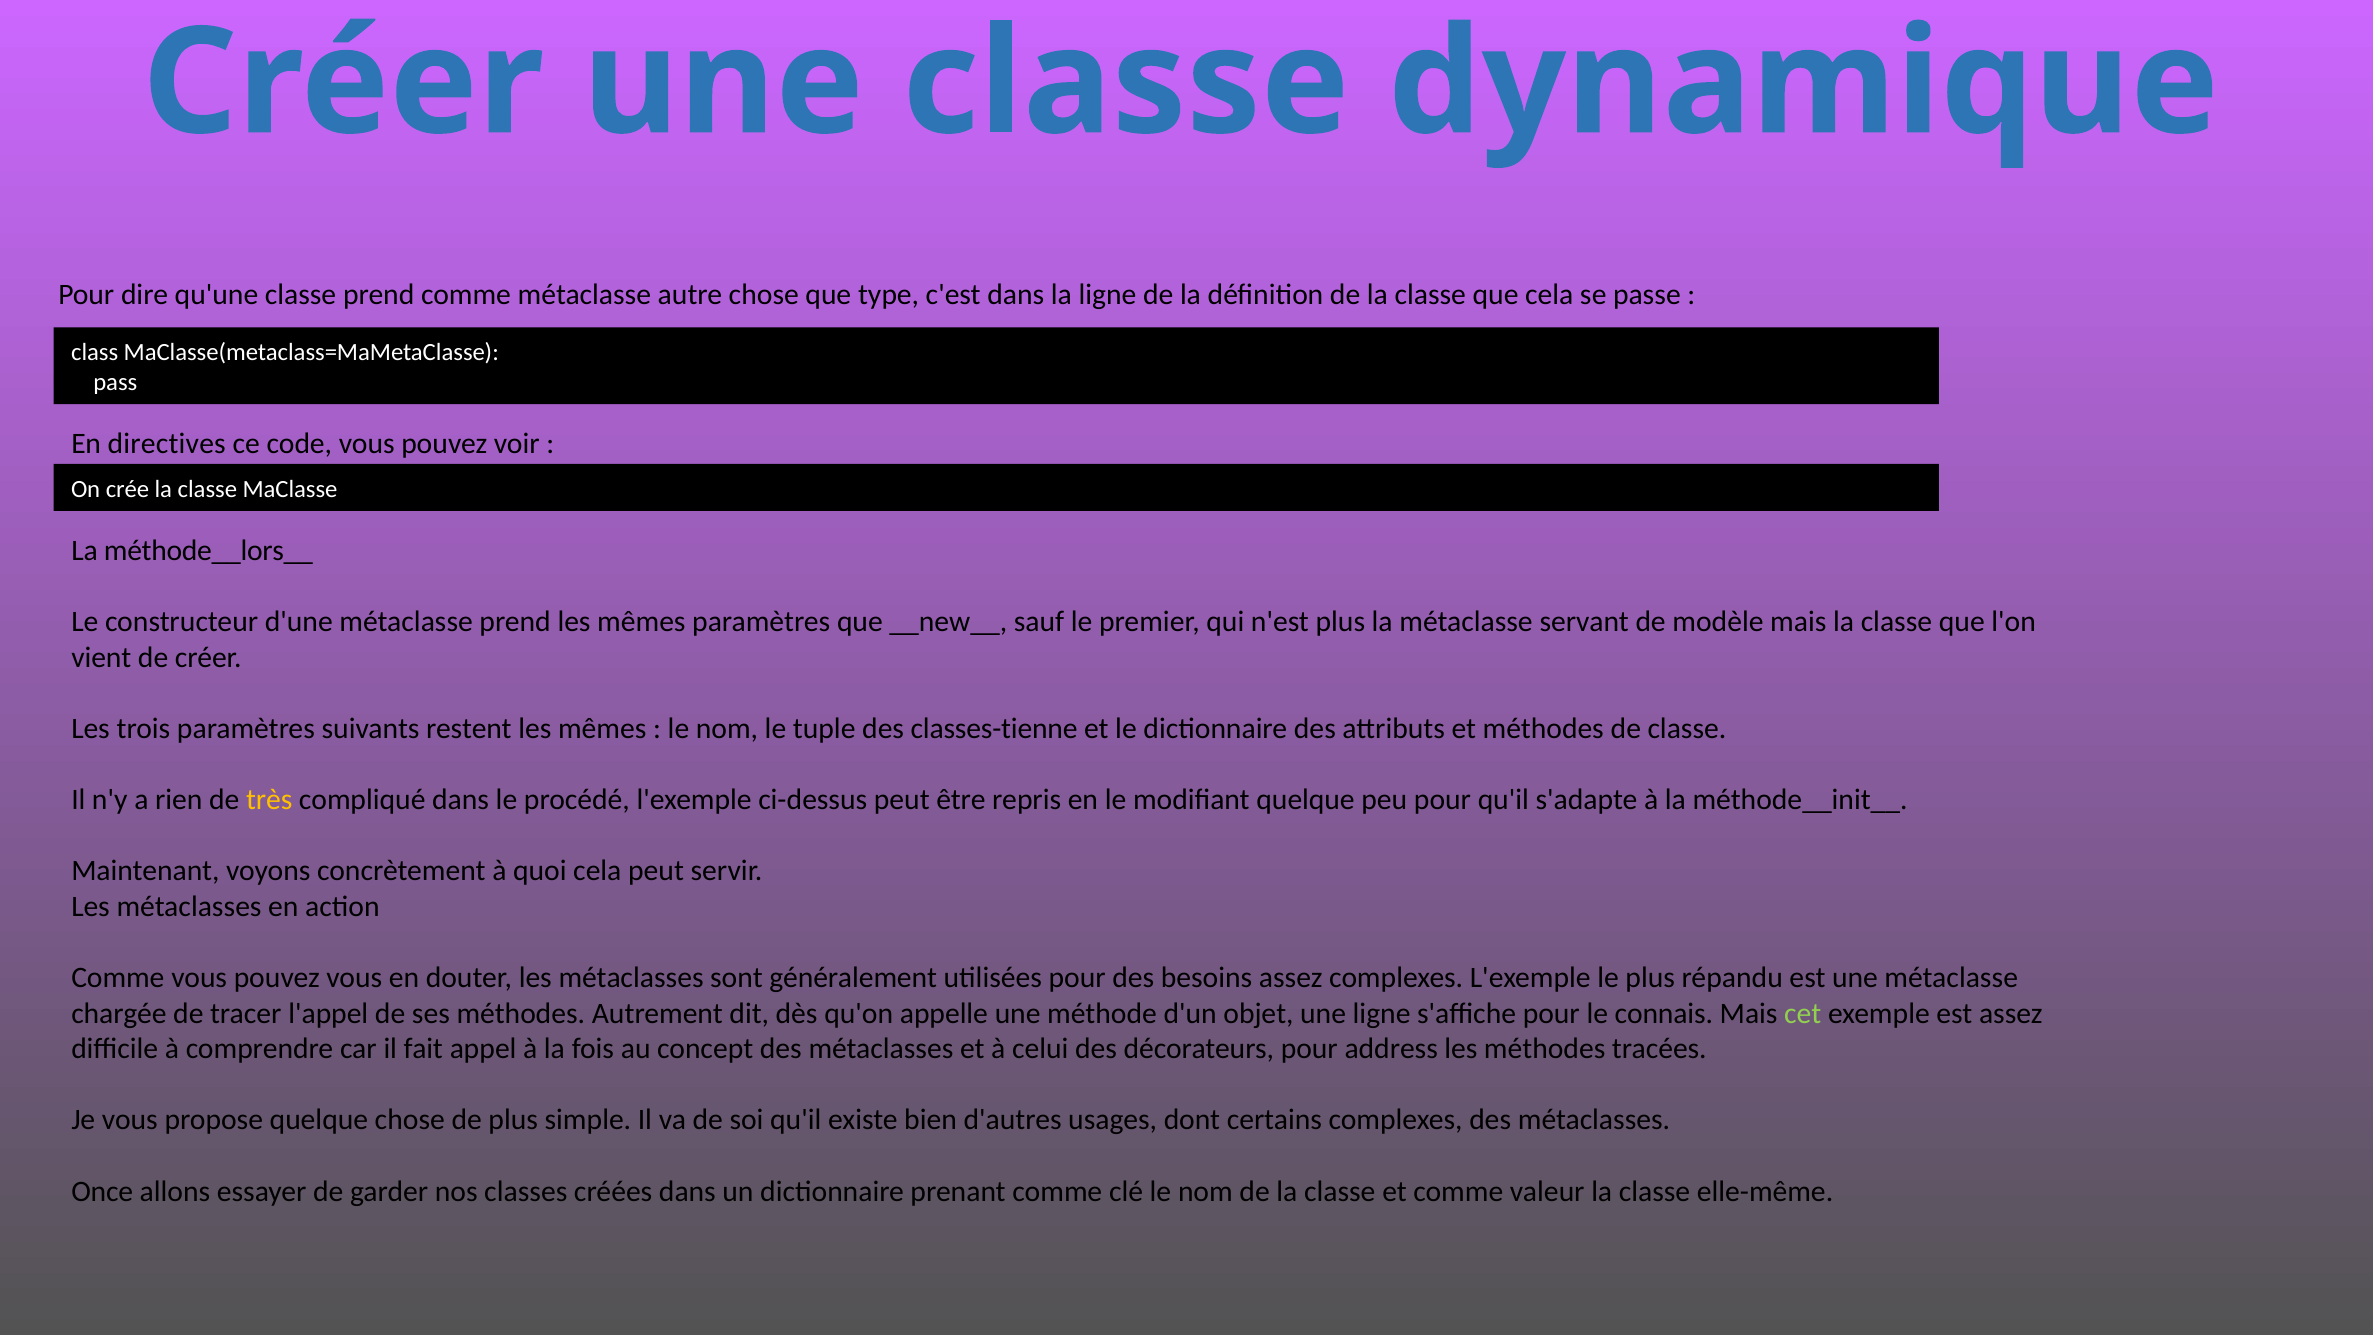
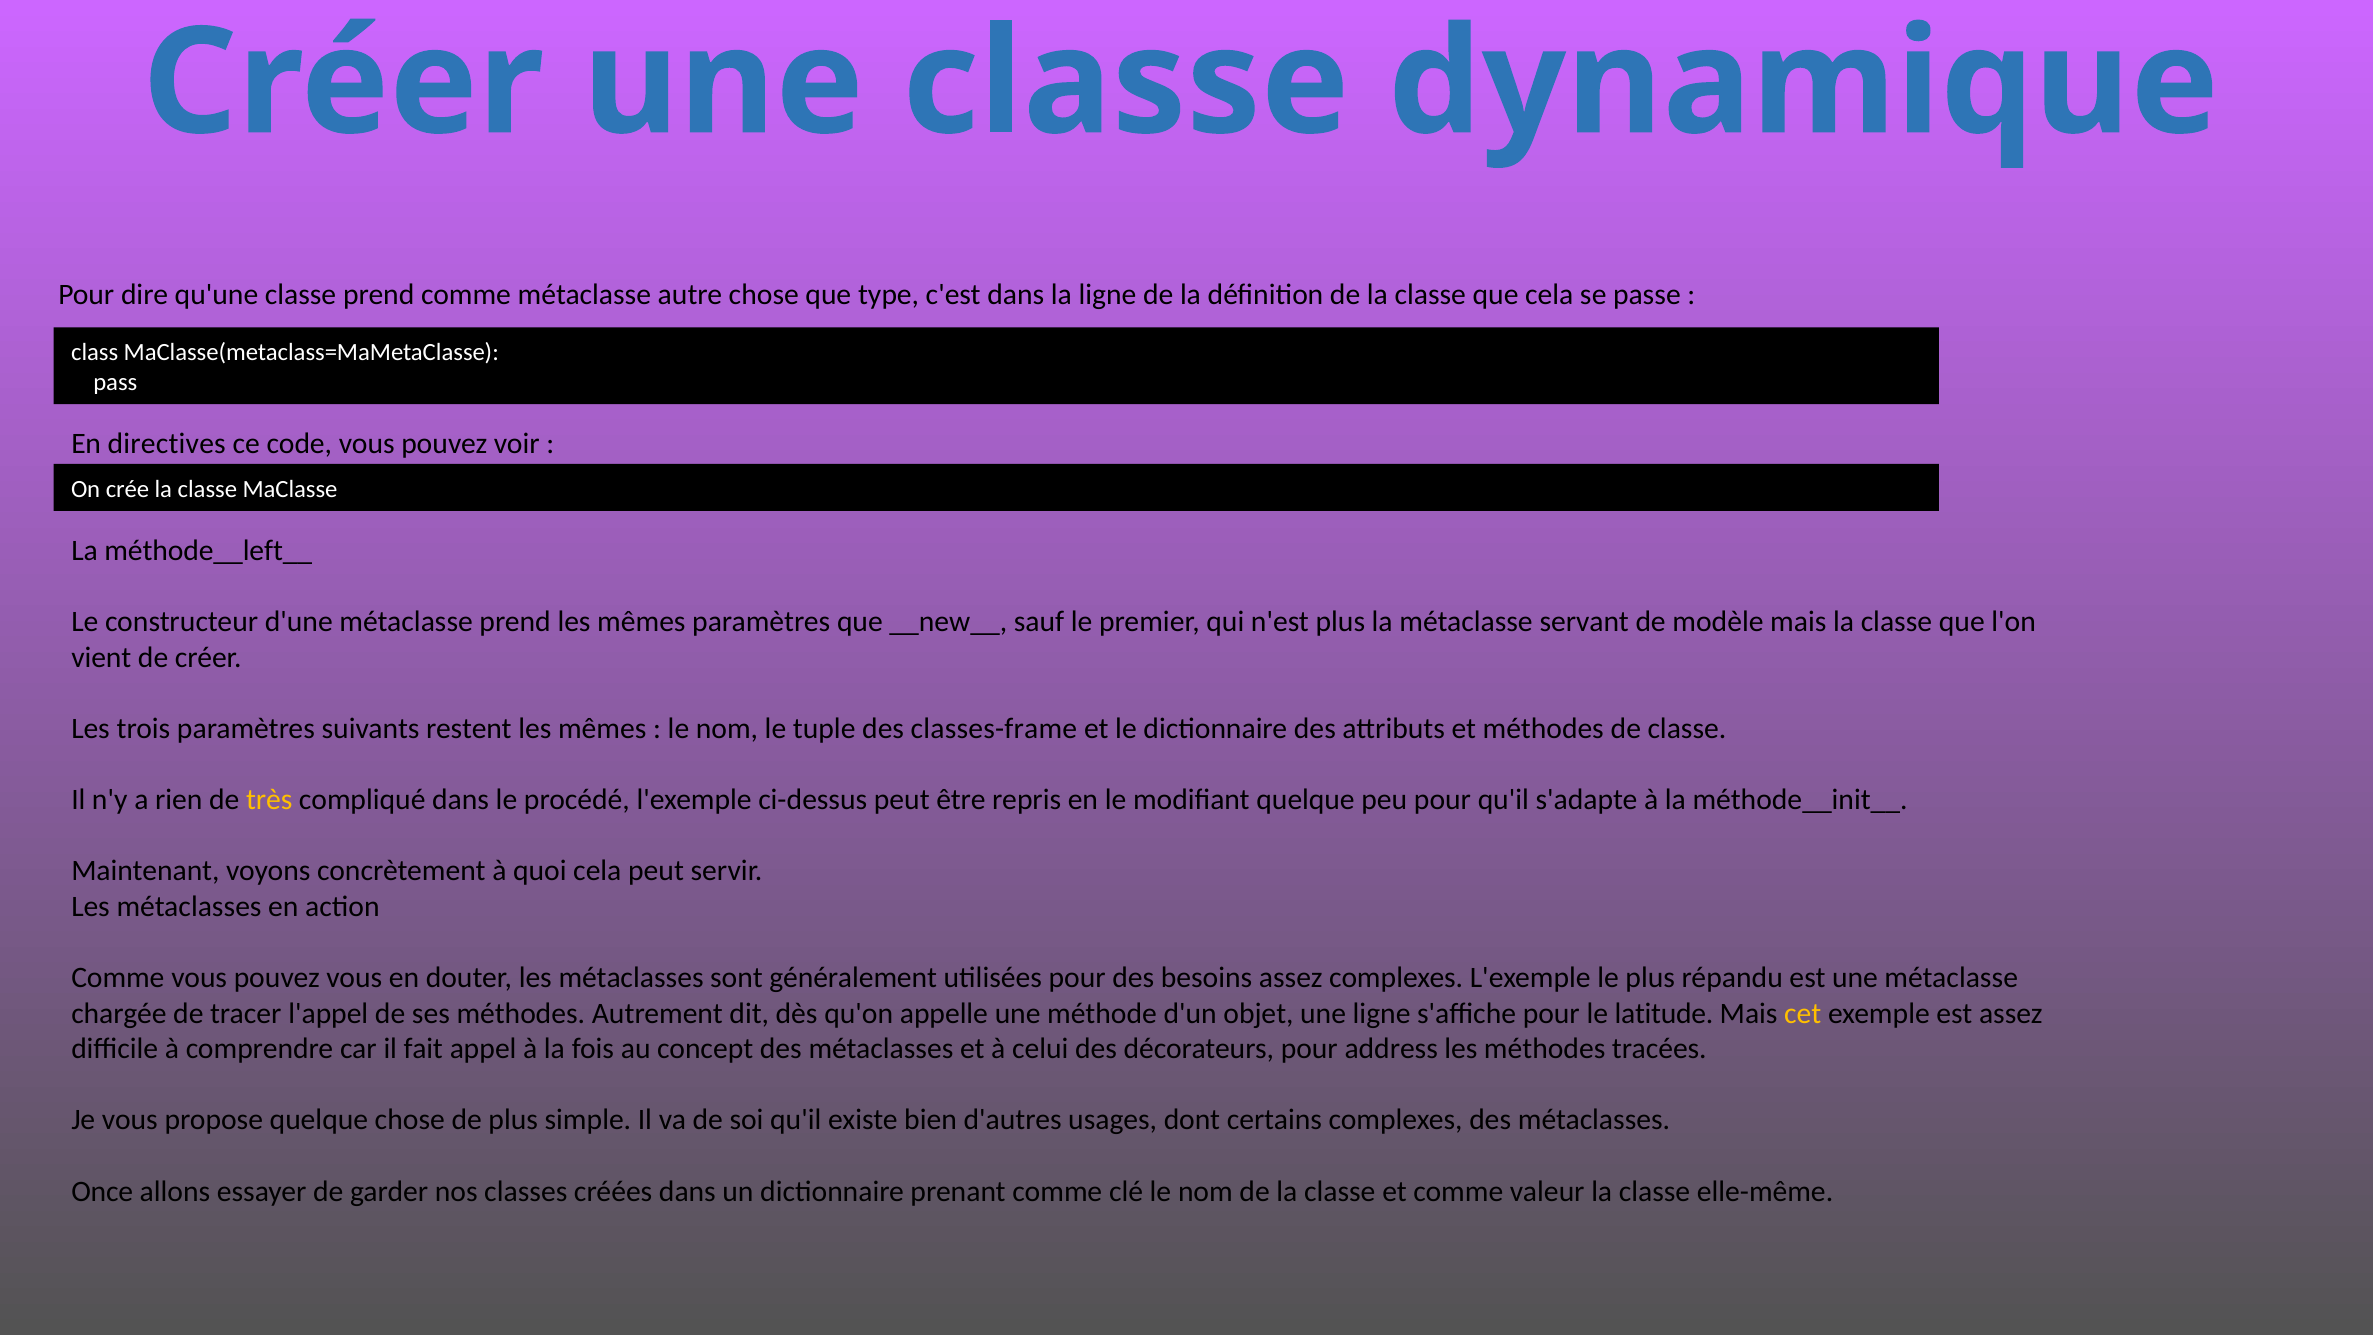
méthode__lors__: méthode__lors__ -> méthode__left__
classes-tienne: classes-tienne -> classes-frame
connais: connais -> latitude
cet colour: light green -> yellow
